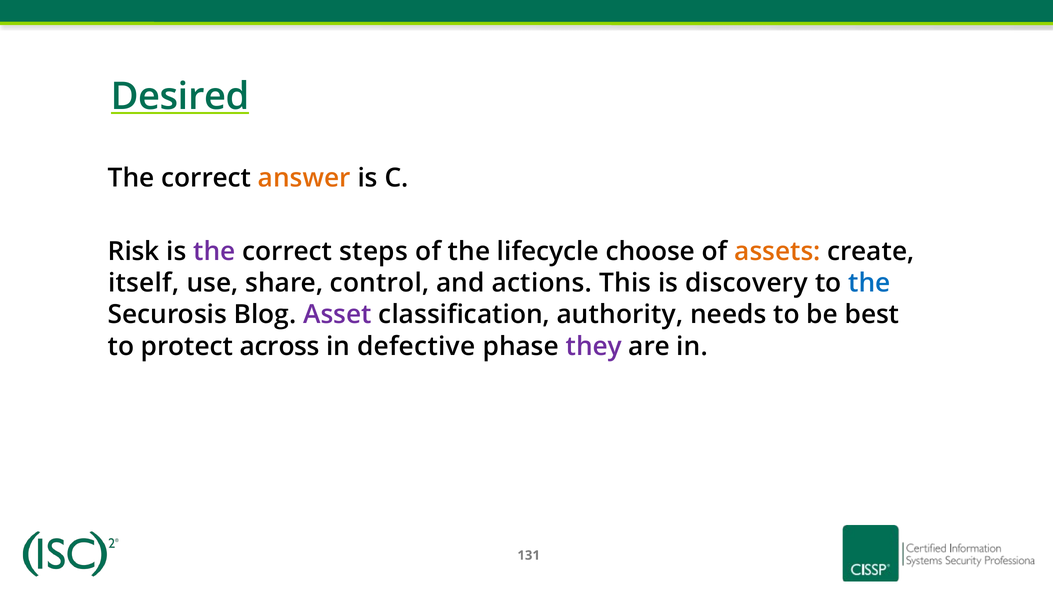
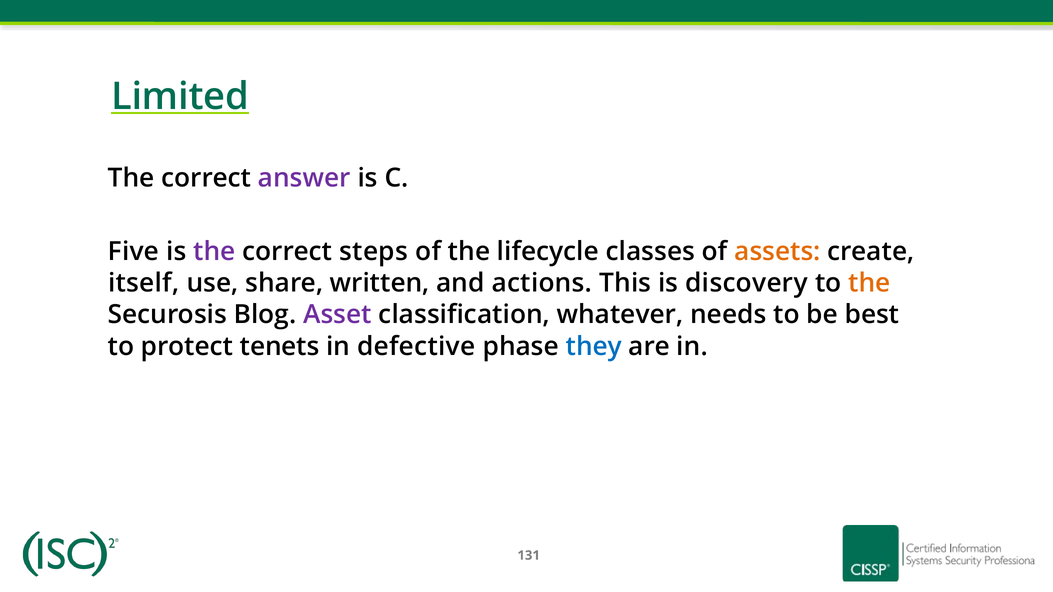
Desired: Desired -> Limited
answer colour: orange -> purple
Risk: Risk -> Five
choose: choose -> classes
control: control -> written
the at (869, 283) colour: blue -> orange
authority: authority -> whatever
across: across -> tenets
they colour: purple -> blue
